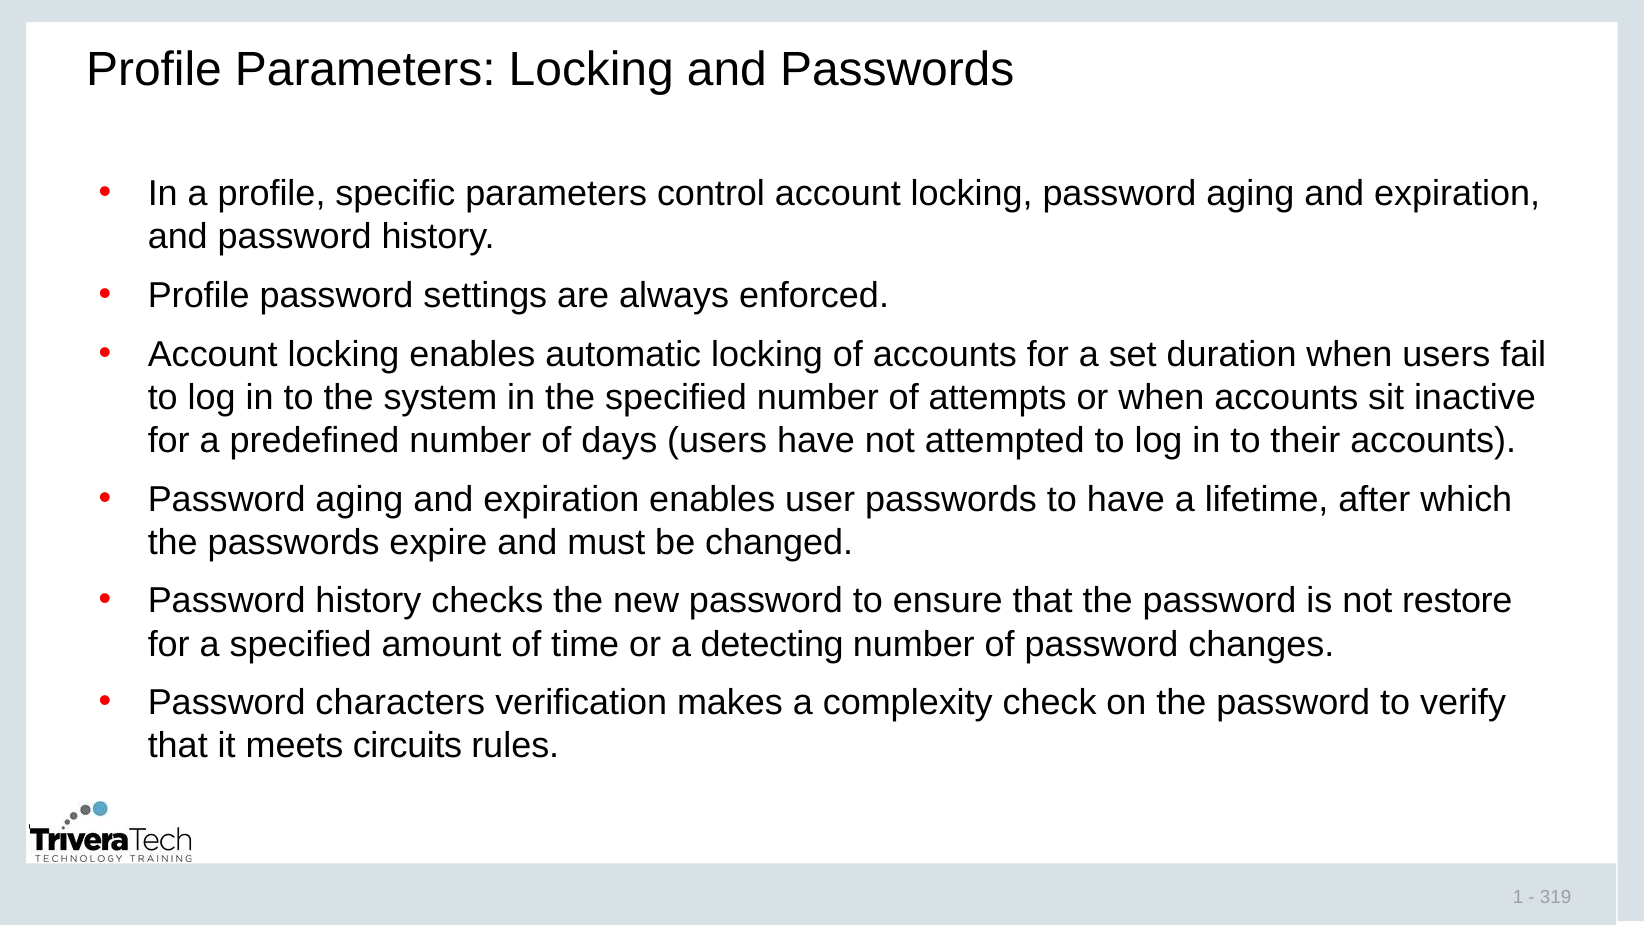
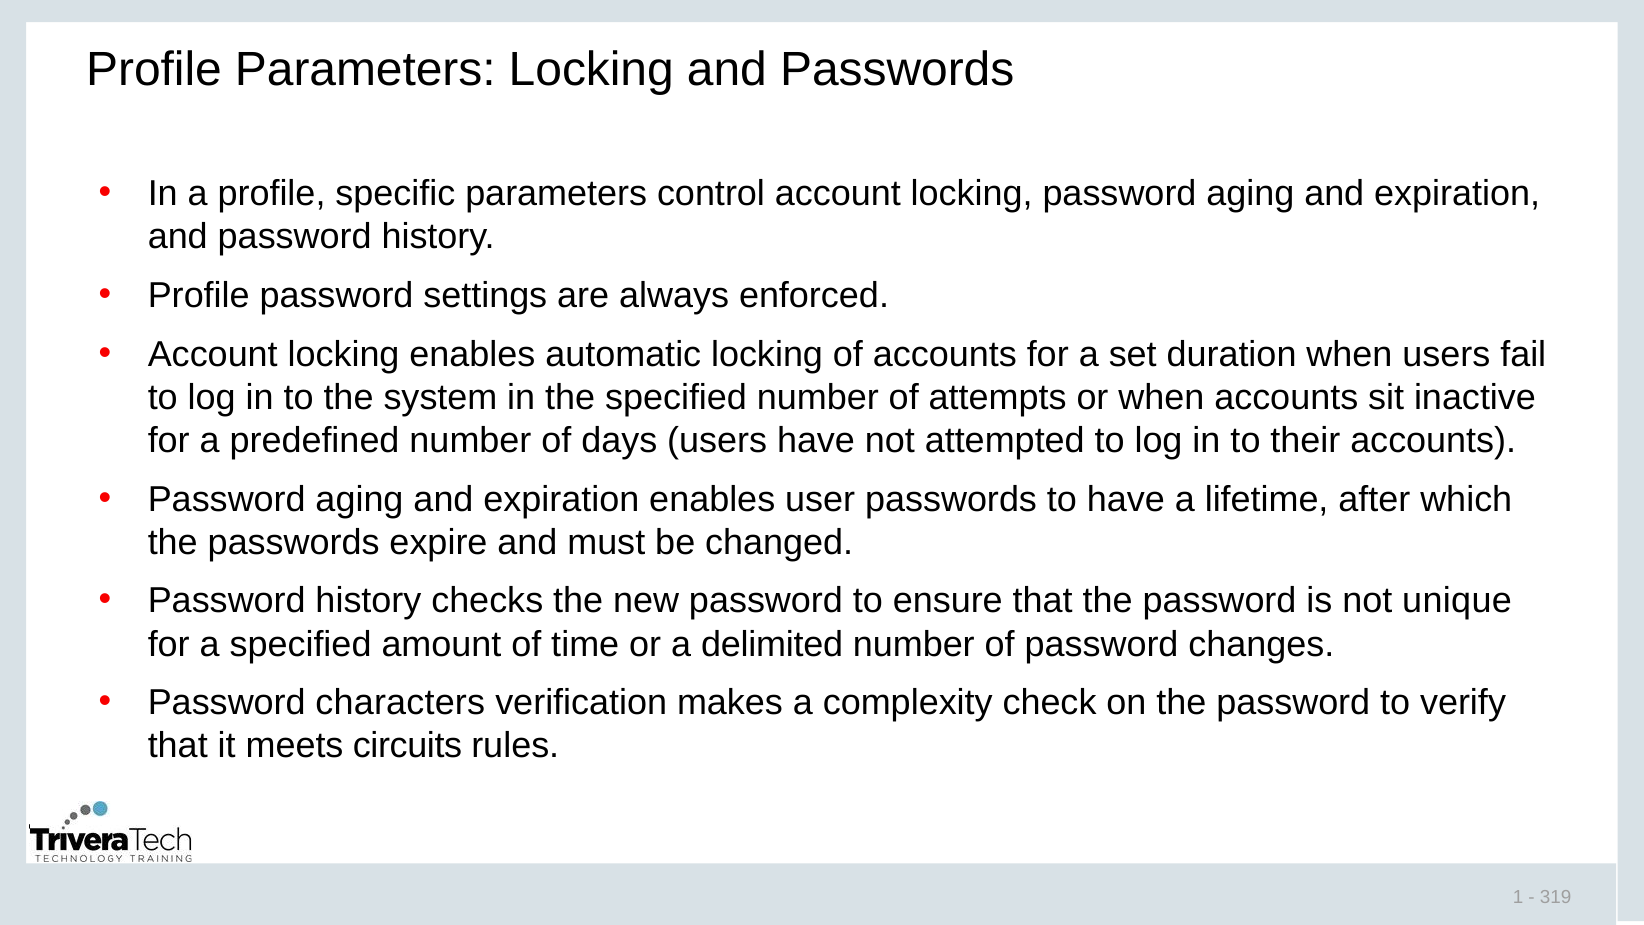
restore: restore -> unique
detecting: detecting -> delimited
